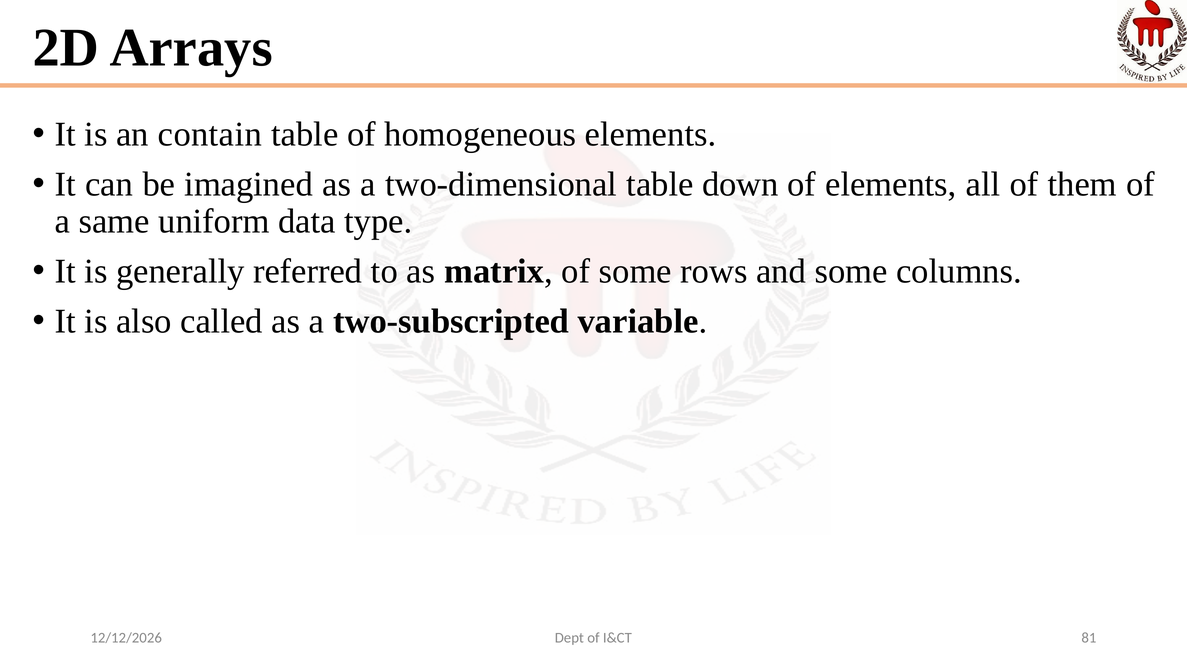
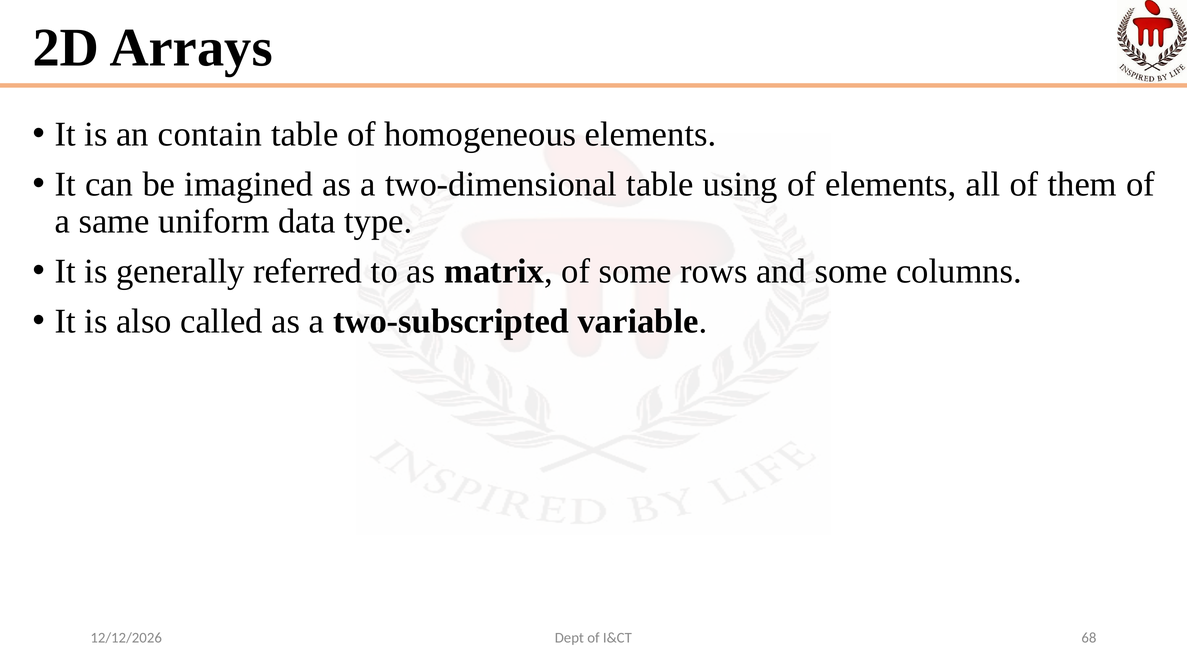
down: down -> using
81: 81 -> 68
